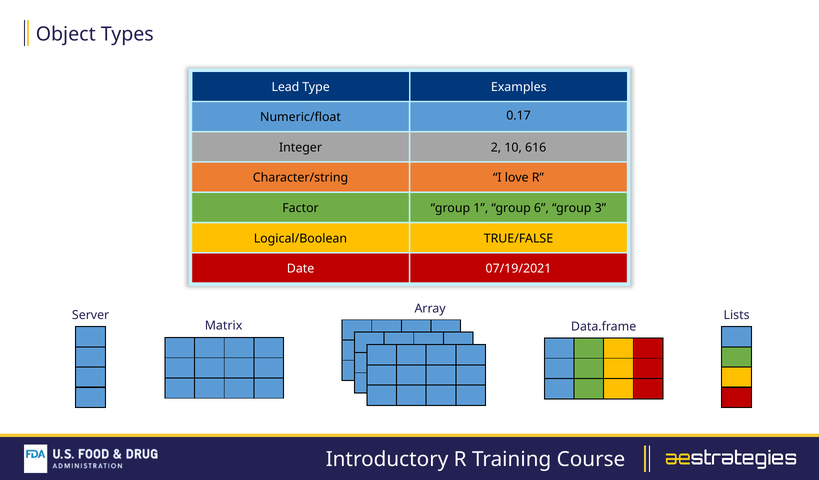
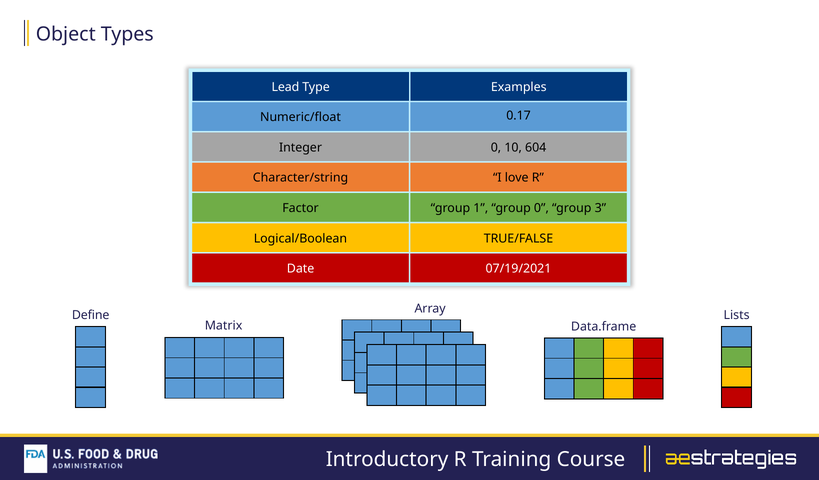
2 at (496, 147): 2 -> 0
616: 616 -> 604
group 6: 6 -> 0
Server: Server -> Define
